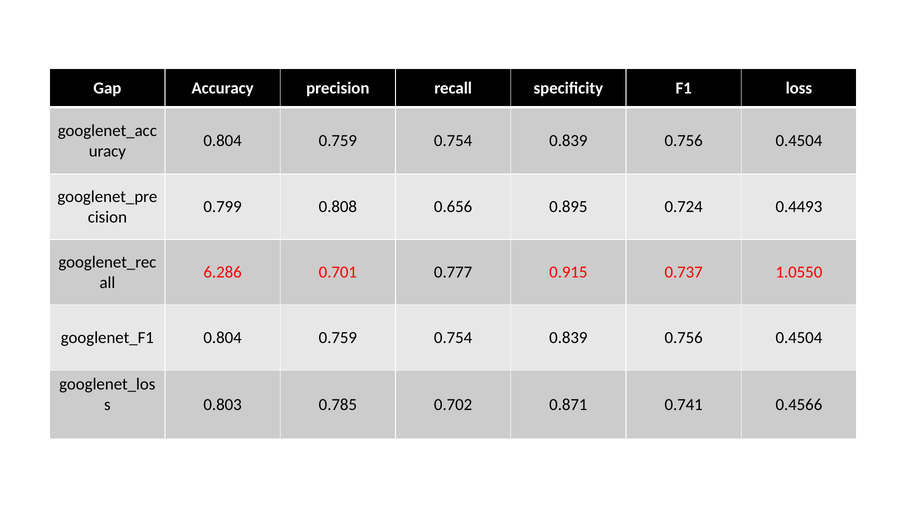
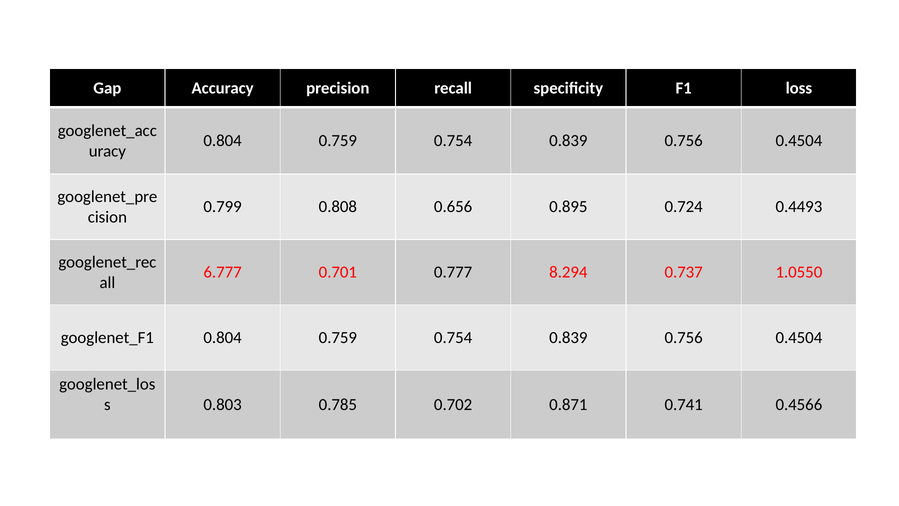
6.286: 6.286 -> 6.777
0.915: 0.915 -> 8.294
